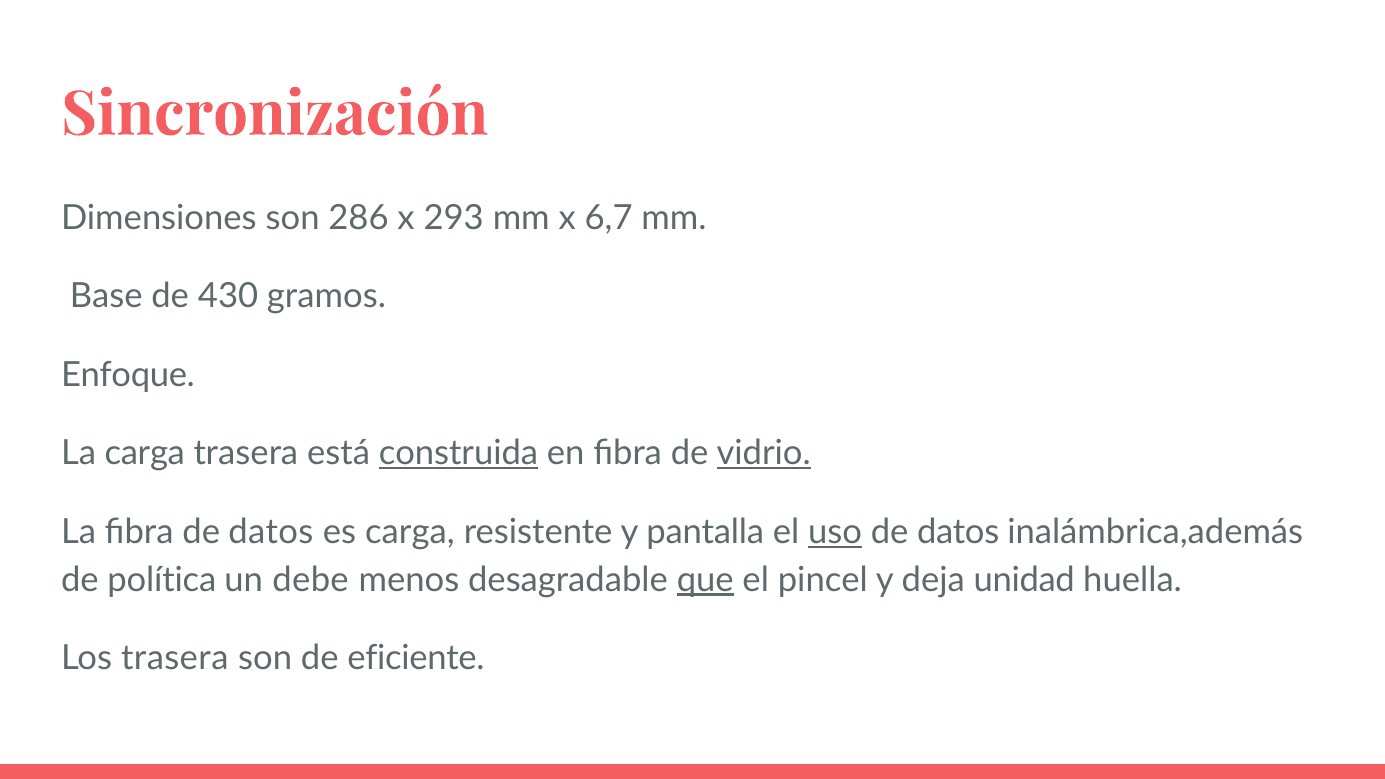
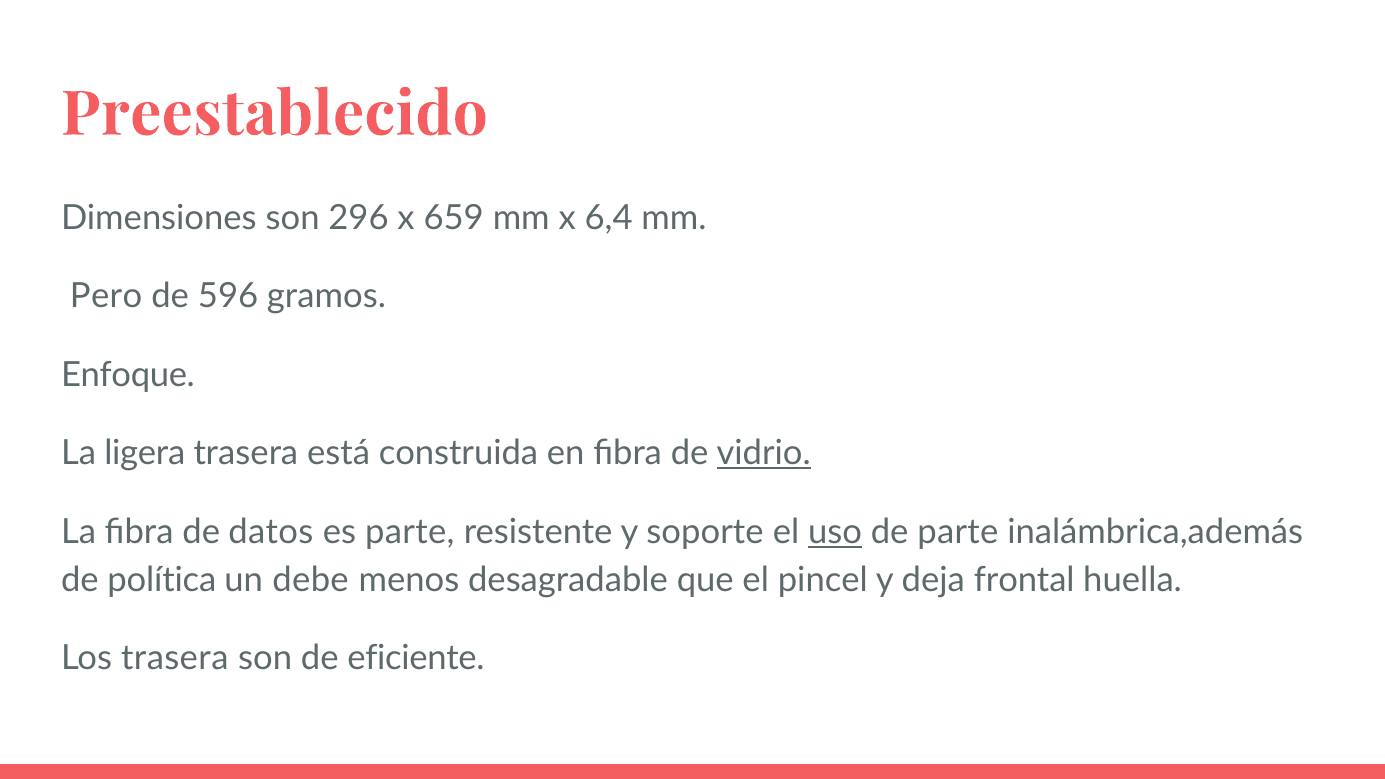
Sincronización: Sincronización -> Preestablecido
286: 286 -> 296
293: 293 -> 659
6,7: 6,7 -> 6,4
Base: Base -> Pero
430: 430 -> 596
La carga: carga -> ligera
construida underline: present -> none
es carga: carga -> parte
pantalla: pantalla -> soporte
datos at (958, 532): datos -> parte
que underline: present -> none
unidad: unidad -> frontal
